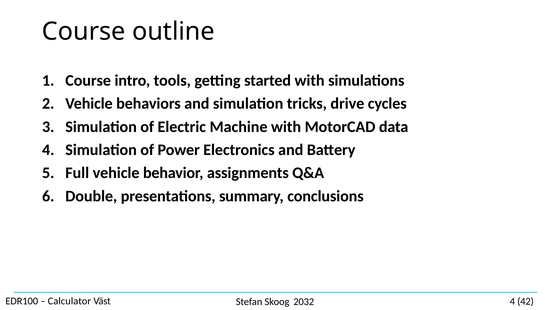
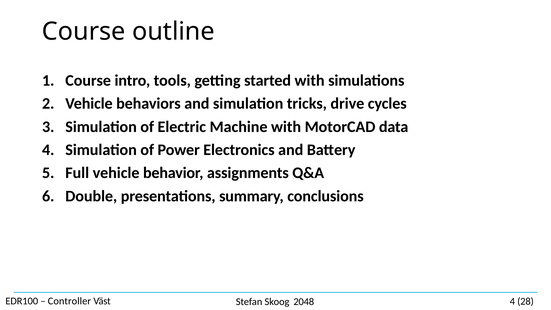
Calculator: Calculator -> Controller
2032: 2032 -> 2048
42: 42 -> 28
